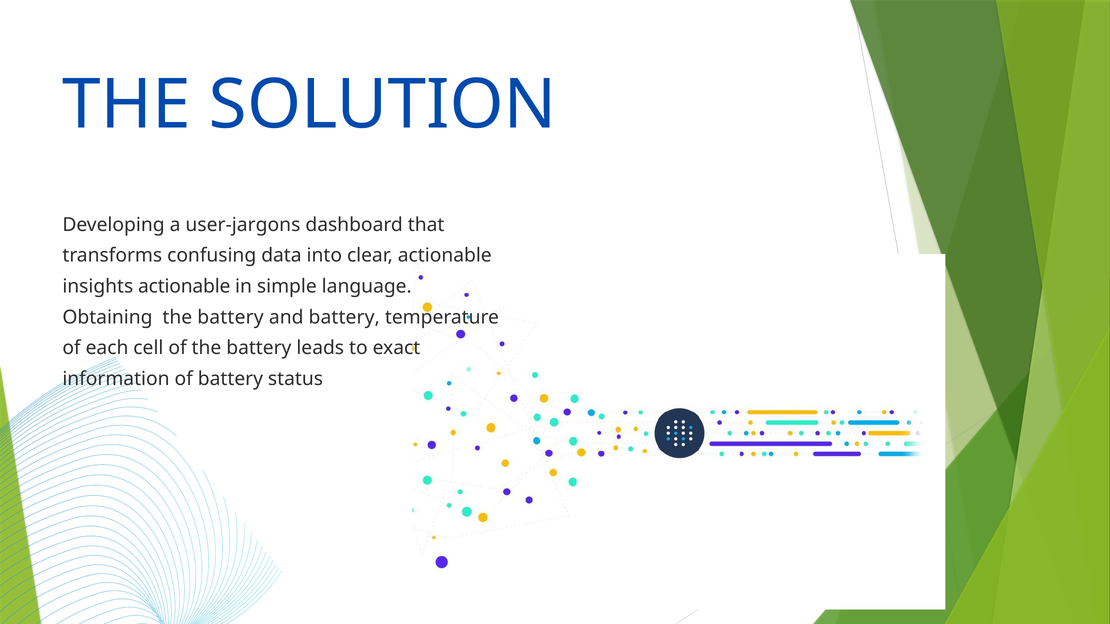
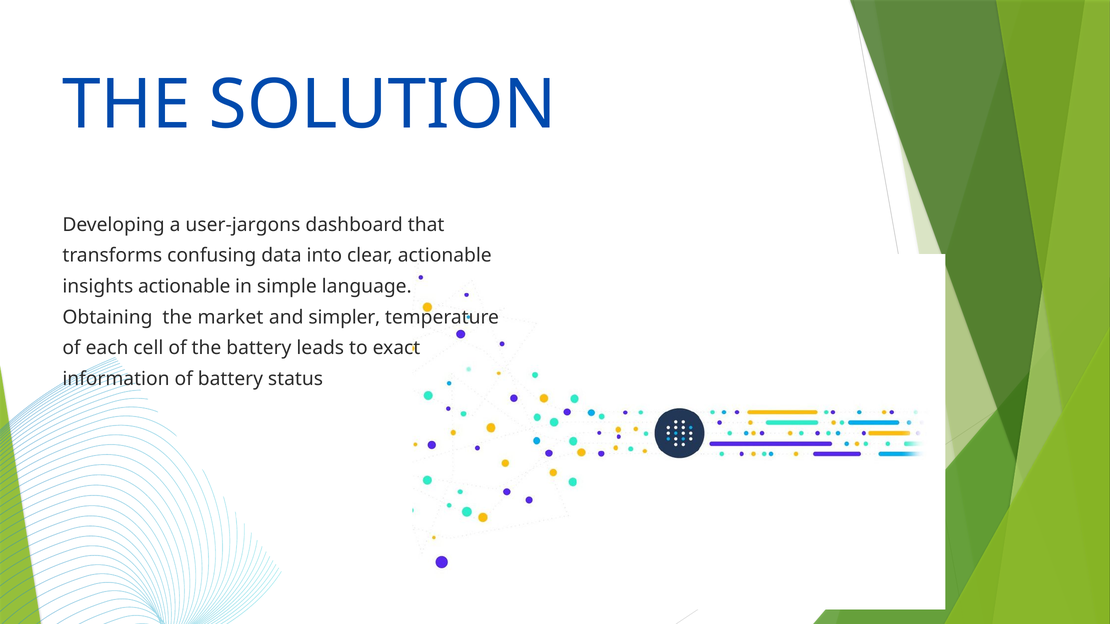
Obtaining the battery: battery -> market
and battery: battery -> simpler
